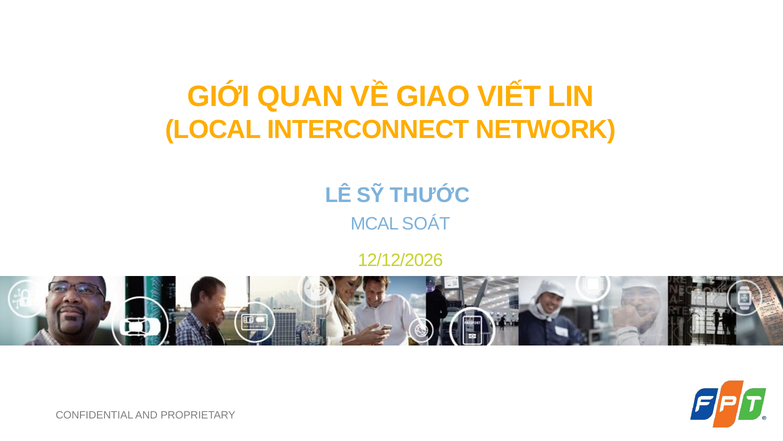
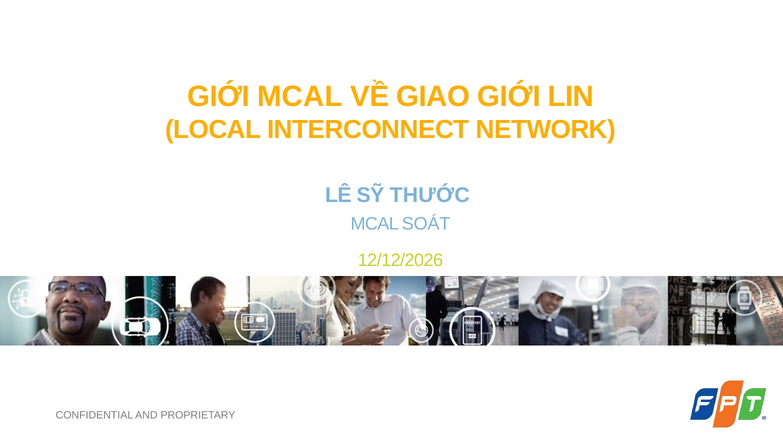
GIỚI QUAN: QUAN -> MCAL
GIAO VIẾT: VIẾT -> GIỚI
